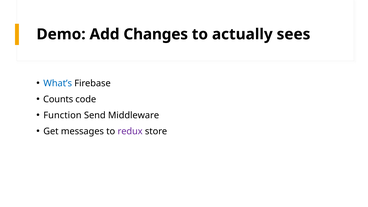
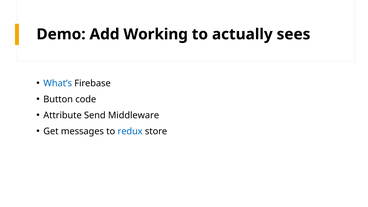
Changes: Changes -> Working
Counts: Counts -> Button
Function: Function -> Attribute
redux colour: purple -> blue
